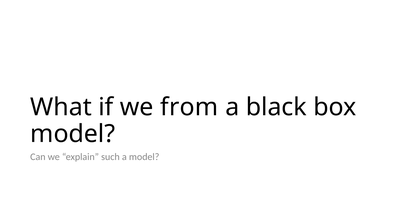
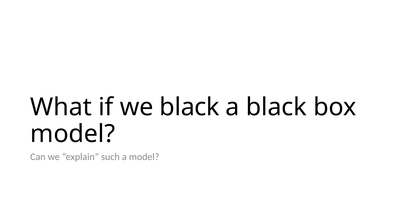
we from: from -> black
